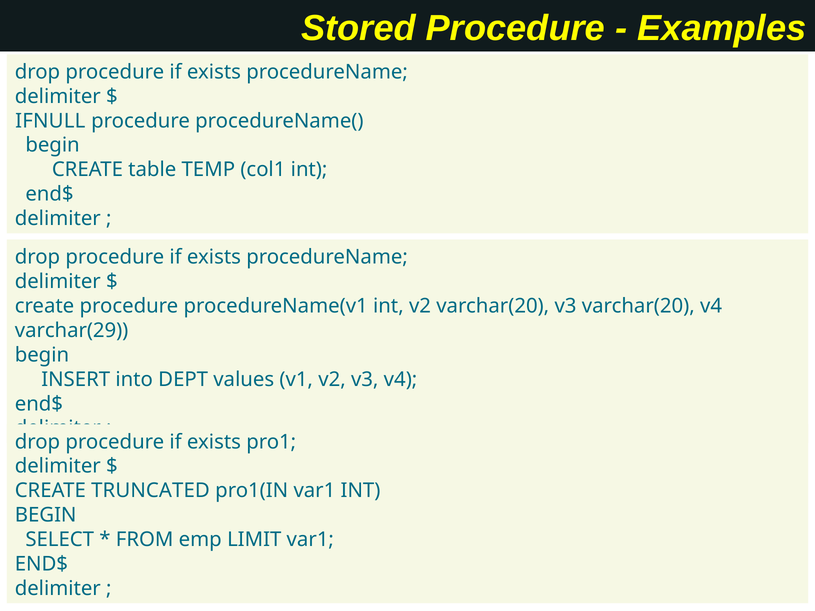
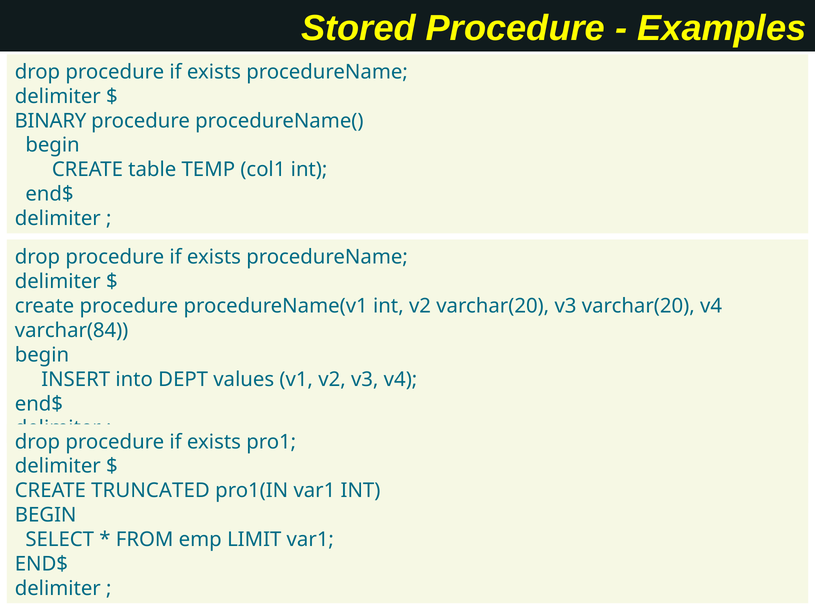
IFNULL: IFNULL -> BINARY
varchar(29: varchar(29 -> varchar(84
